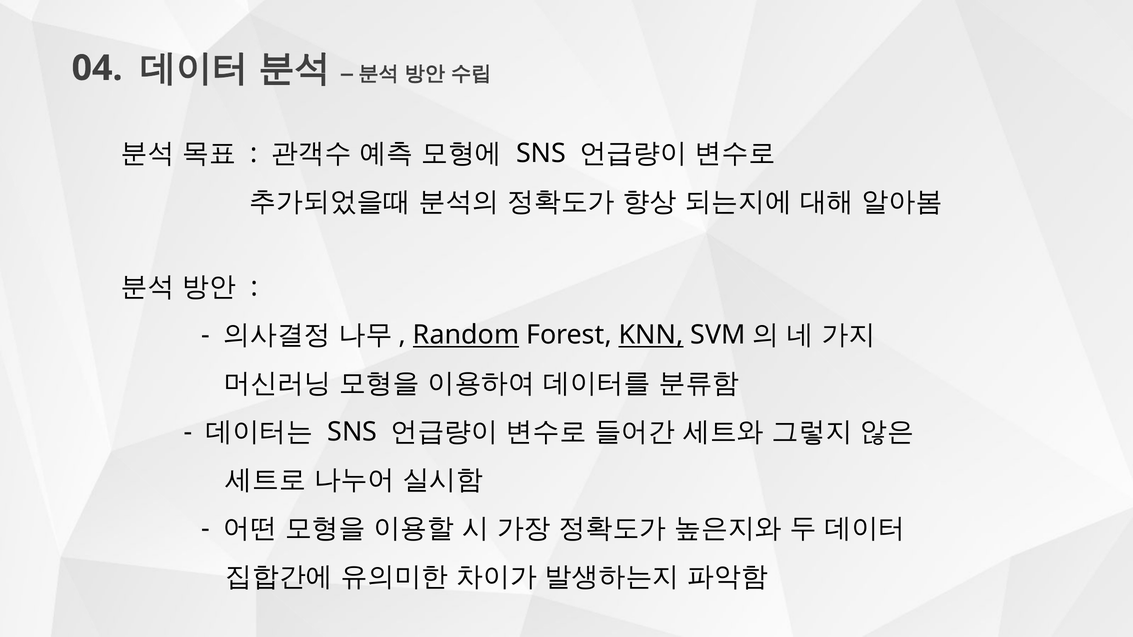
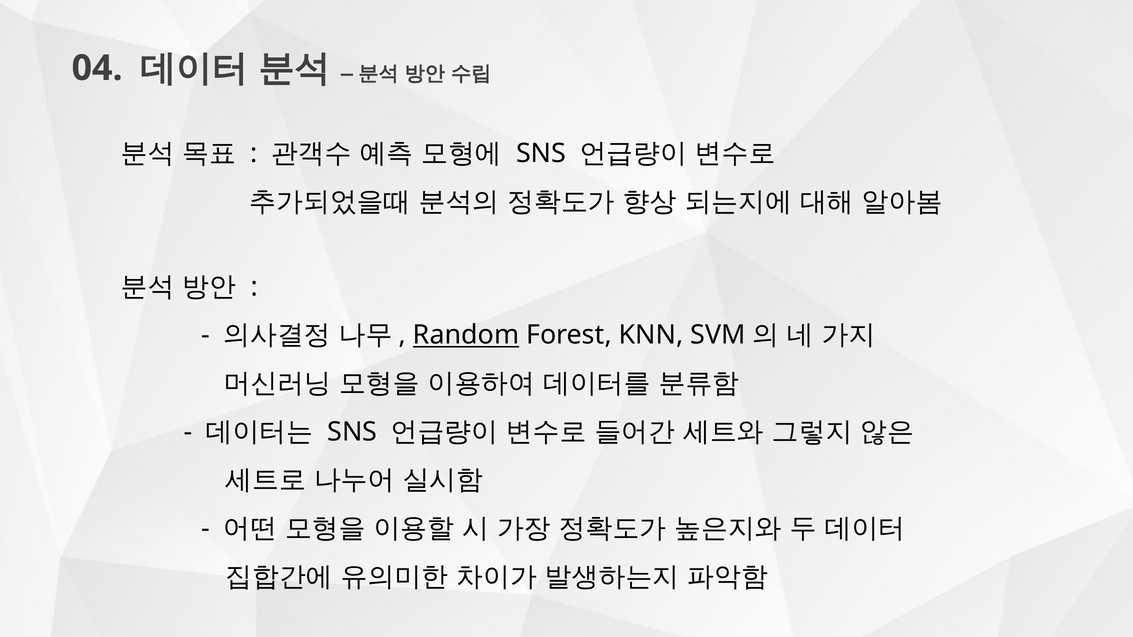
KNN underline: present -> none
